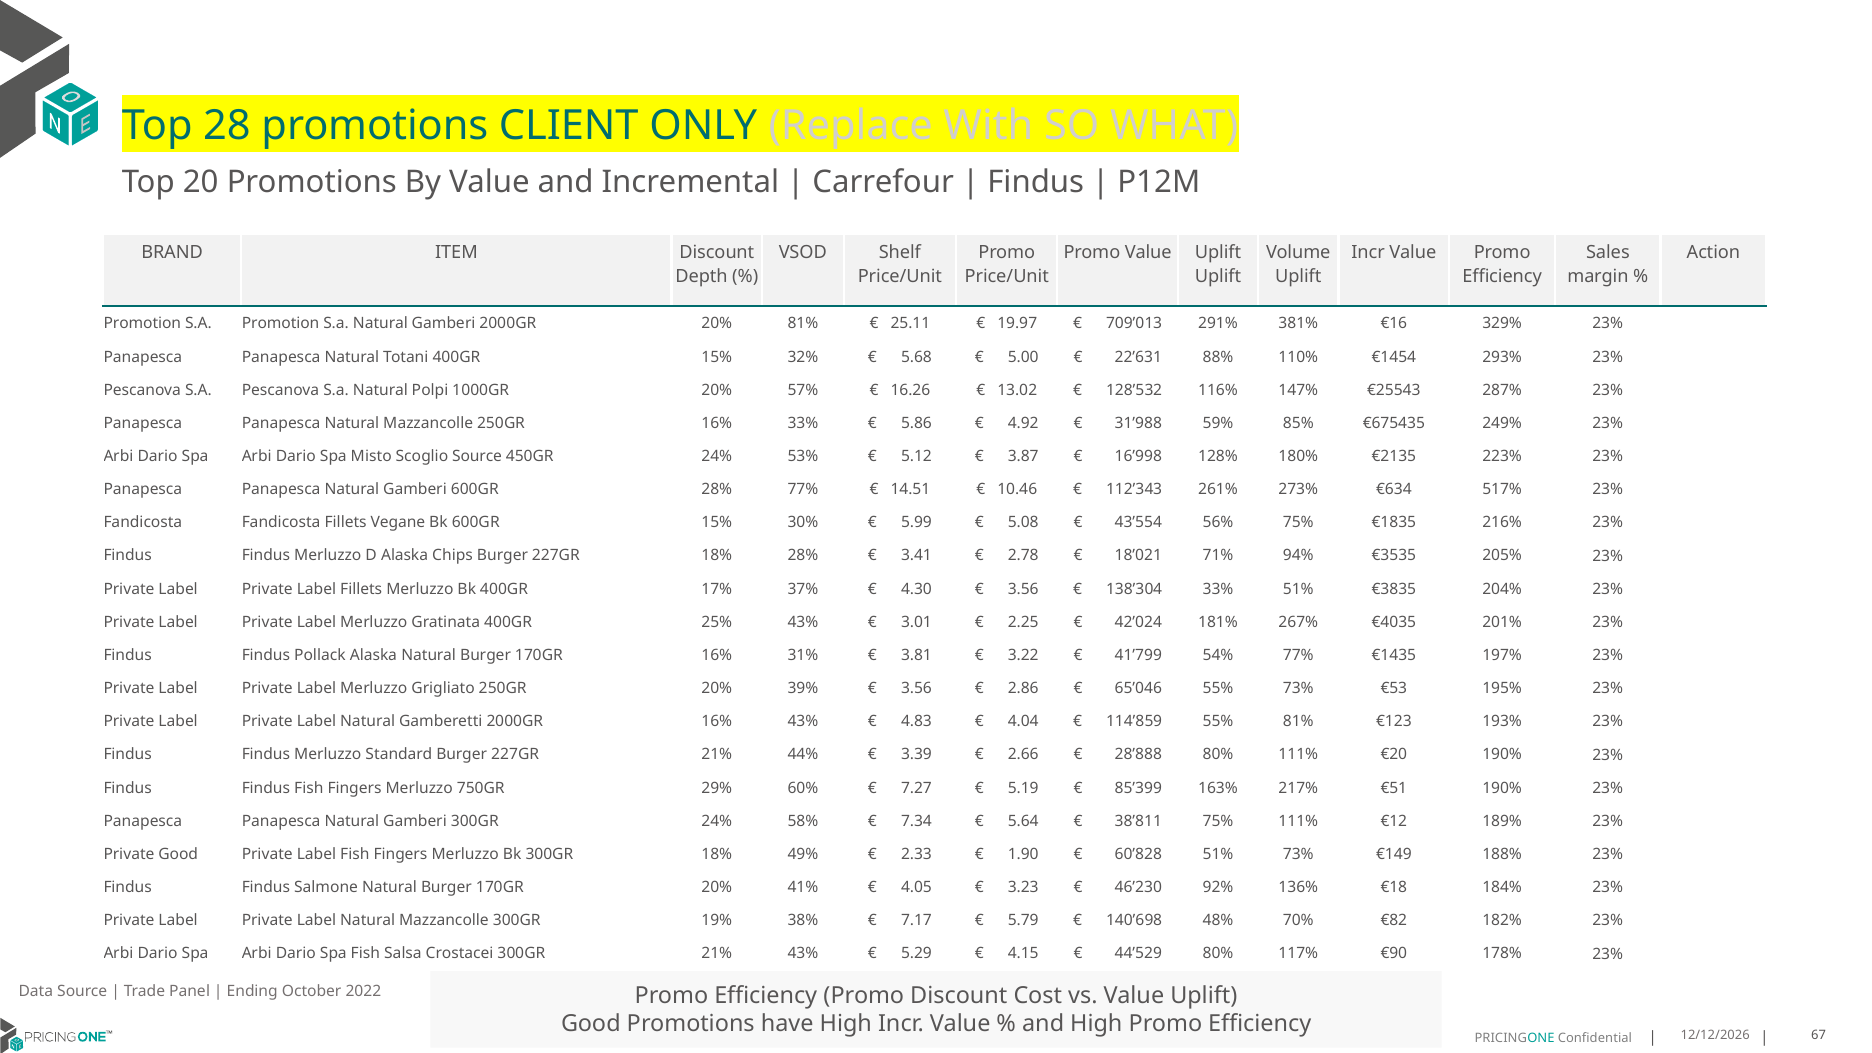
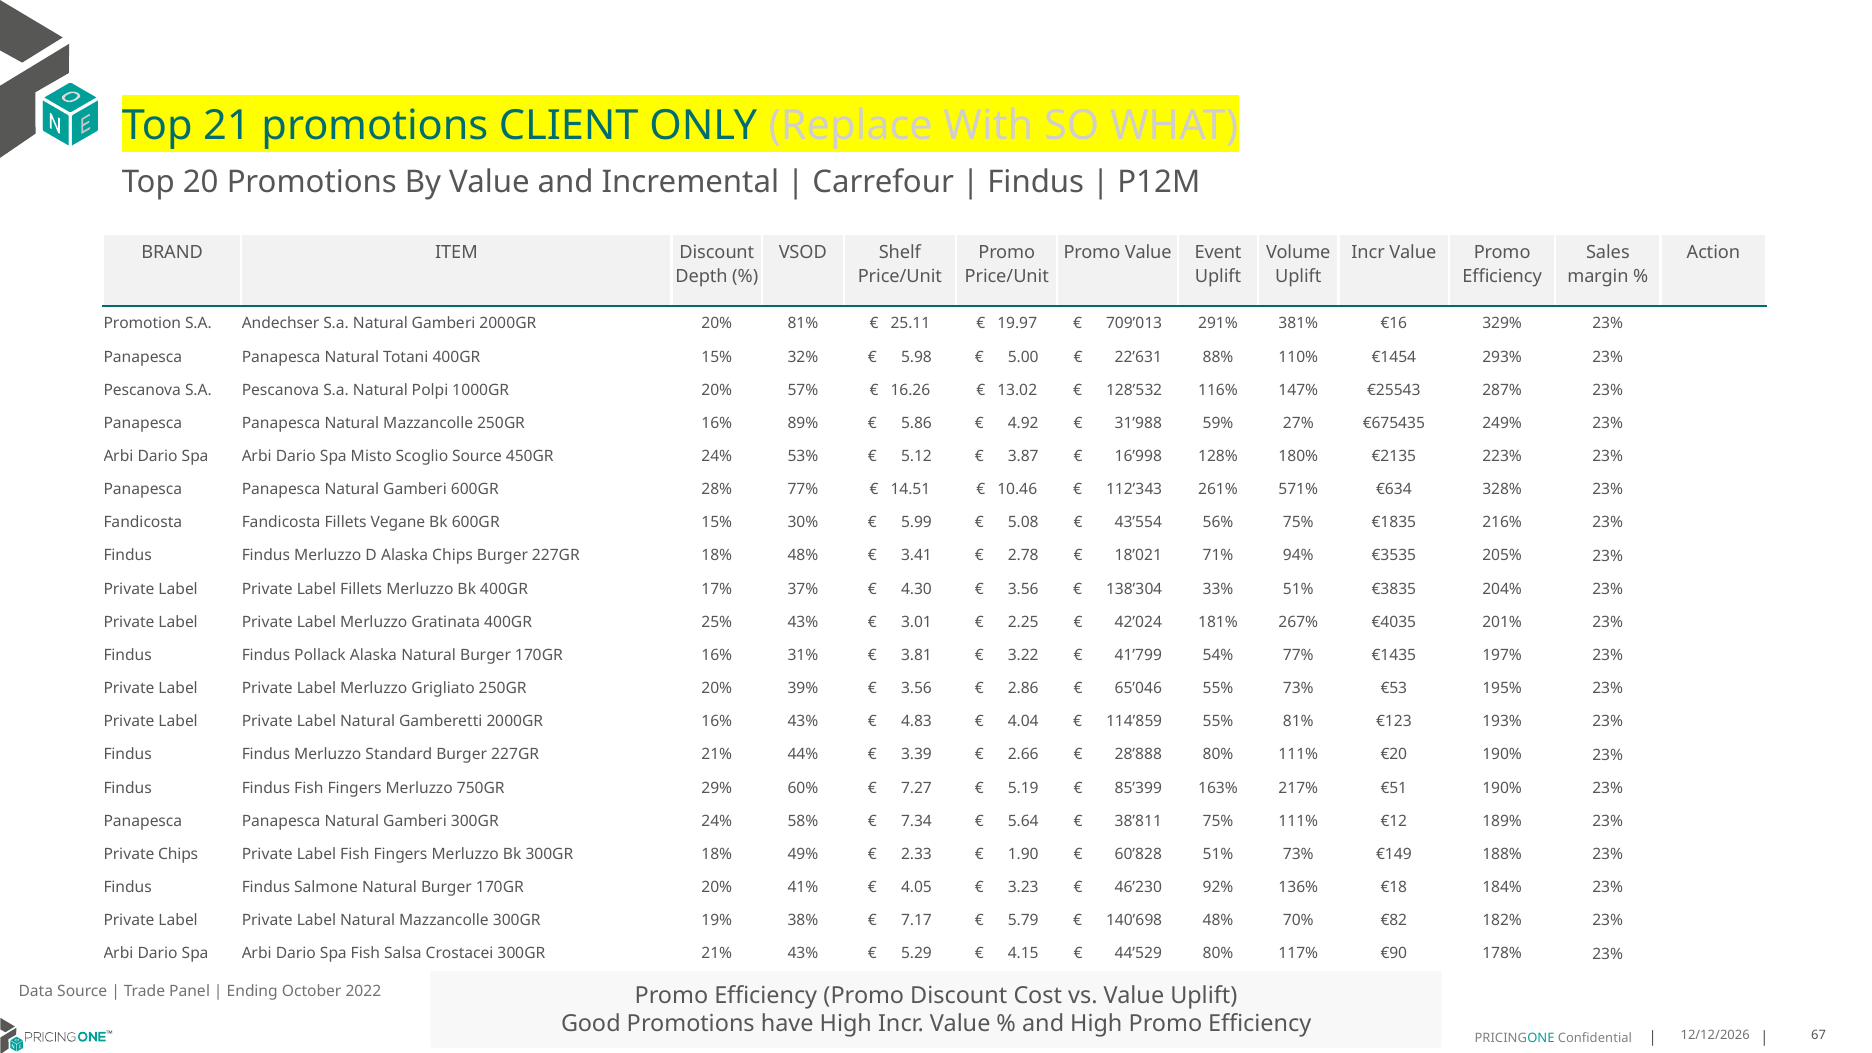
28: 28 -> 21
Promo Value Uplift: Uplift -> Event
S.A Promotion: Promotion -> Andechser
5.68: 5.68 -> 5.98
16% 33%: 33% -> 89%
85%: 85% -> 27%
273%: 273% -> 571%
517%: 517% -> 328%
18% 28%: 28% -> 48%
Private Good: Good -> Chips
